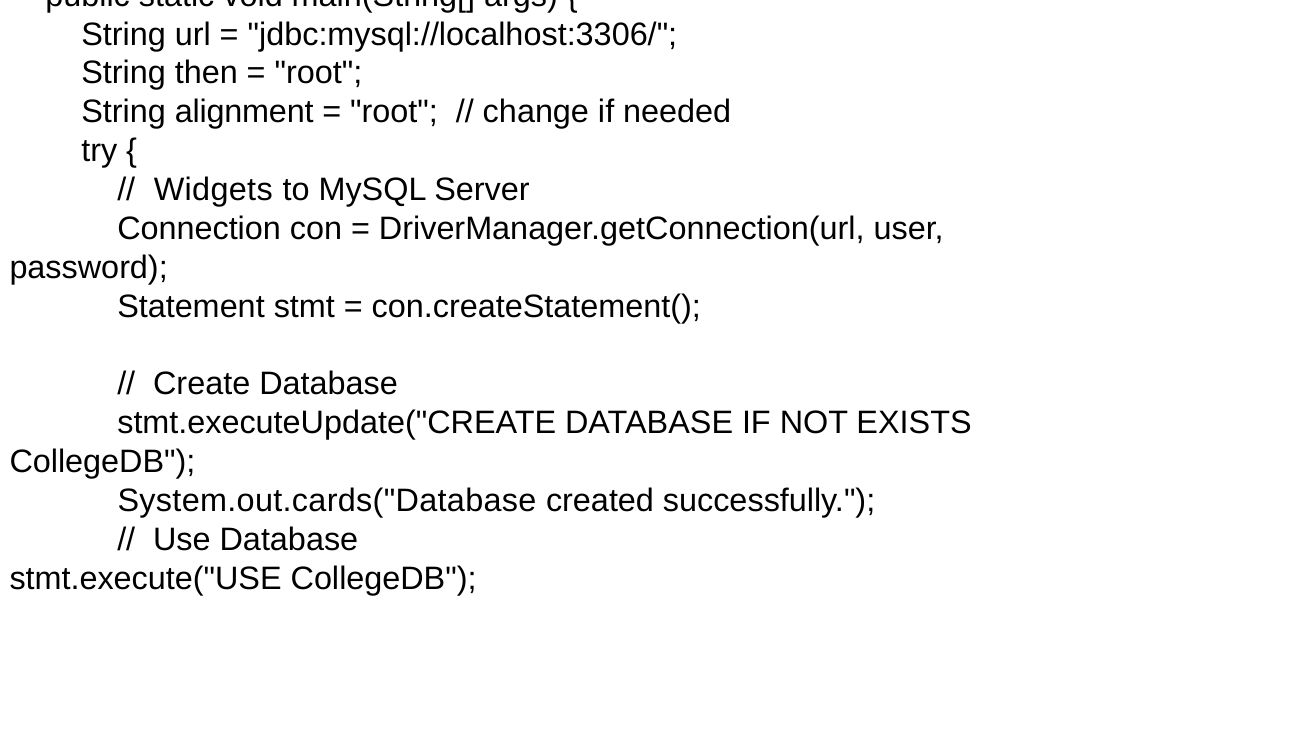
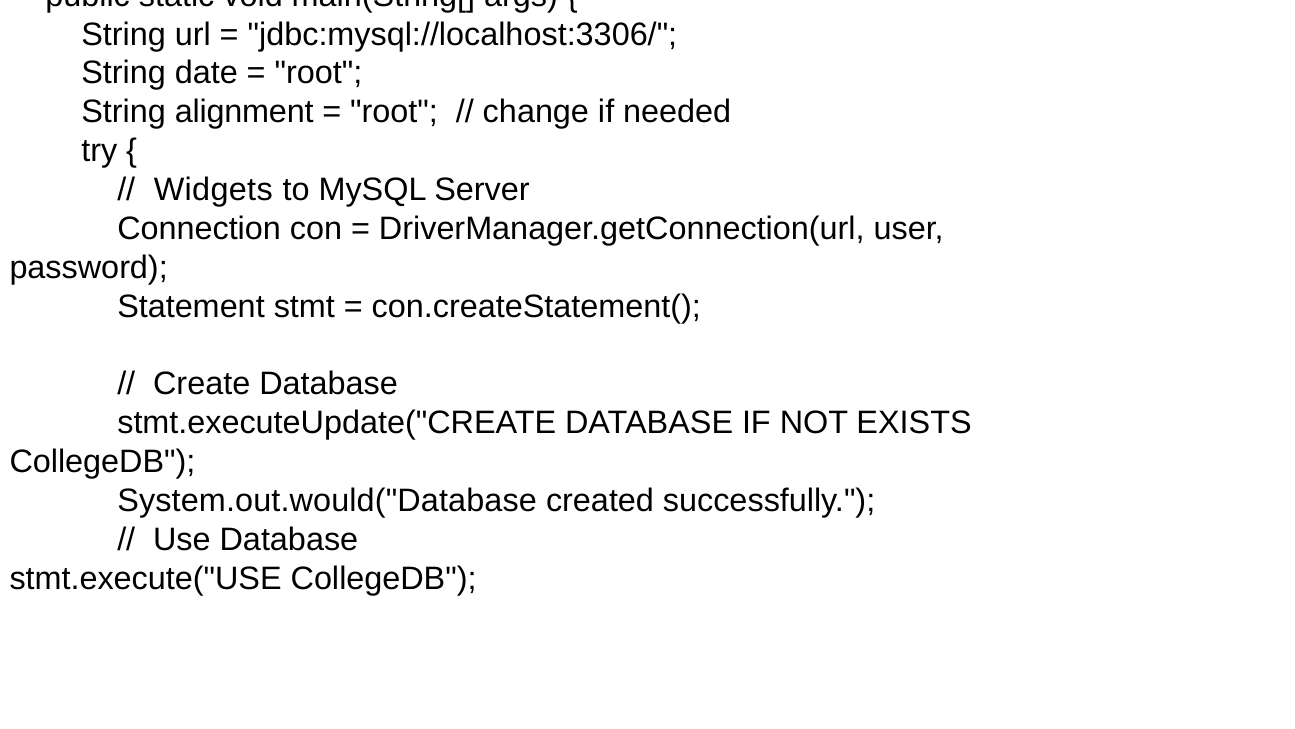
then: then -> date
System.out.cards("Database: System.out.cards("Database -> System.out.would("Database
